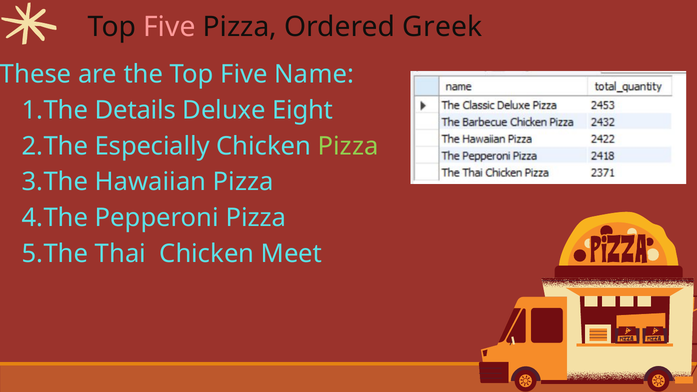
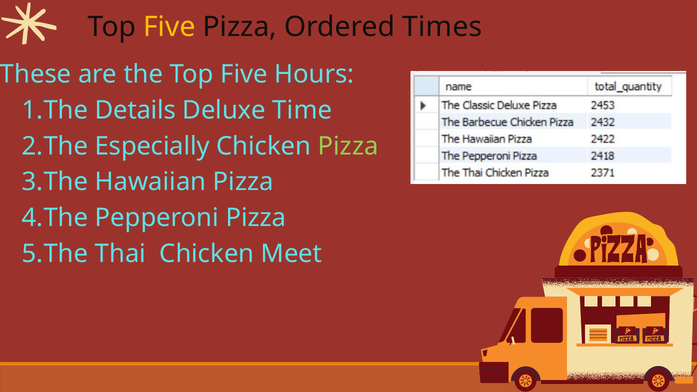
Five at (169, 27) colour: pink -> yellow
Greek: Greek -> Times
Name: Name -> Hours
Eight: Eight -> Time
